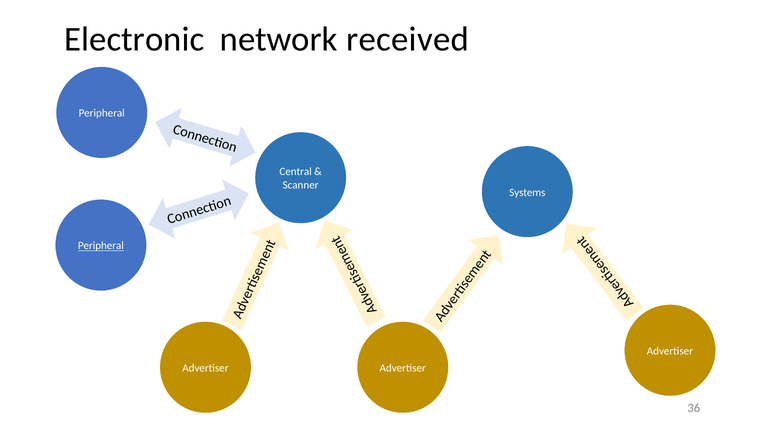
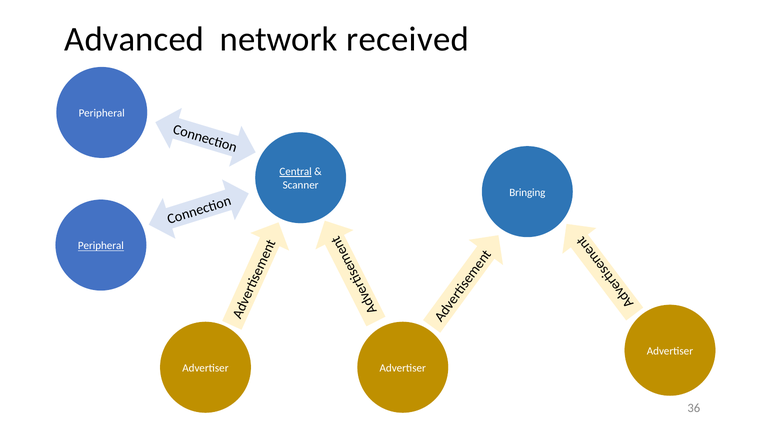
Electronic: Electronic -> Advanced
Central underline: none -> present
Systems: Systems -> Bringing
